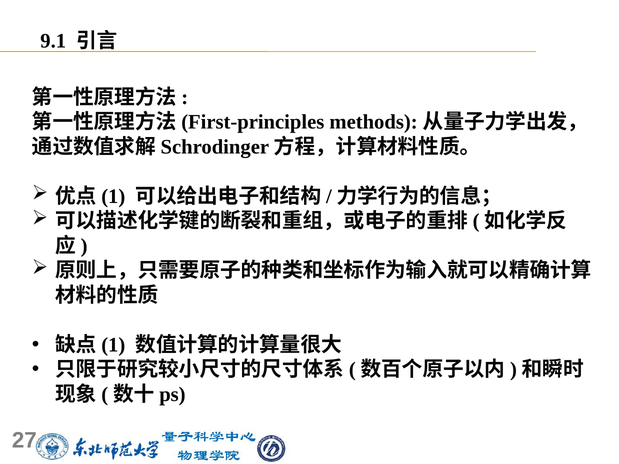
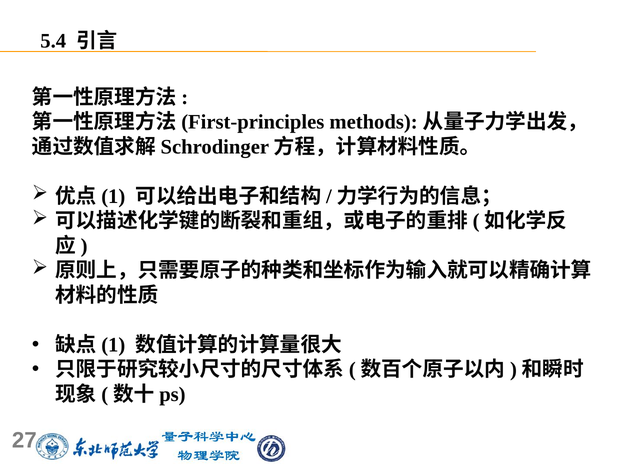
9.1: 9.1 -> 5.4
